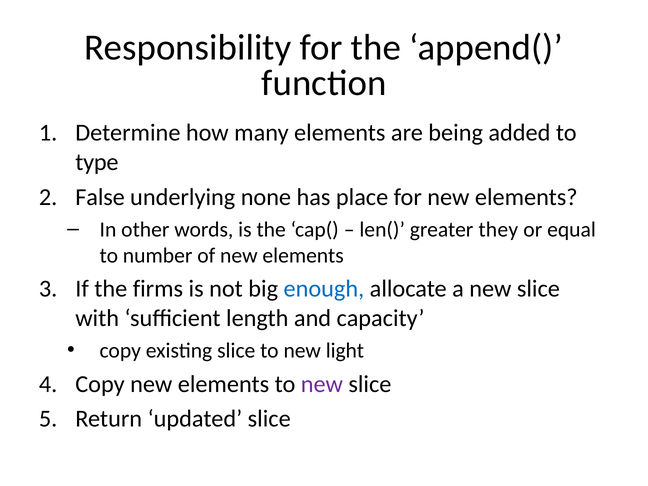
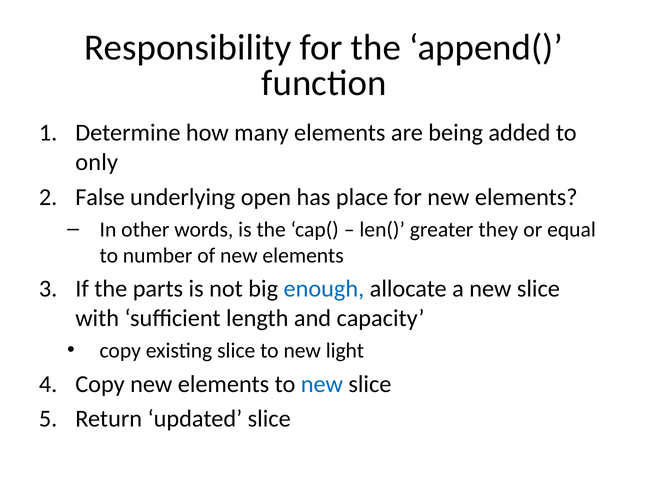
type: type -> only
none: none -> open
firms: firms -> parts
new at (322, 384) colour: purple -> blue
